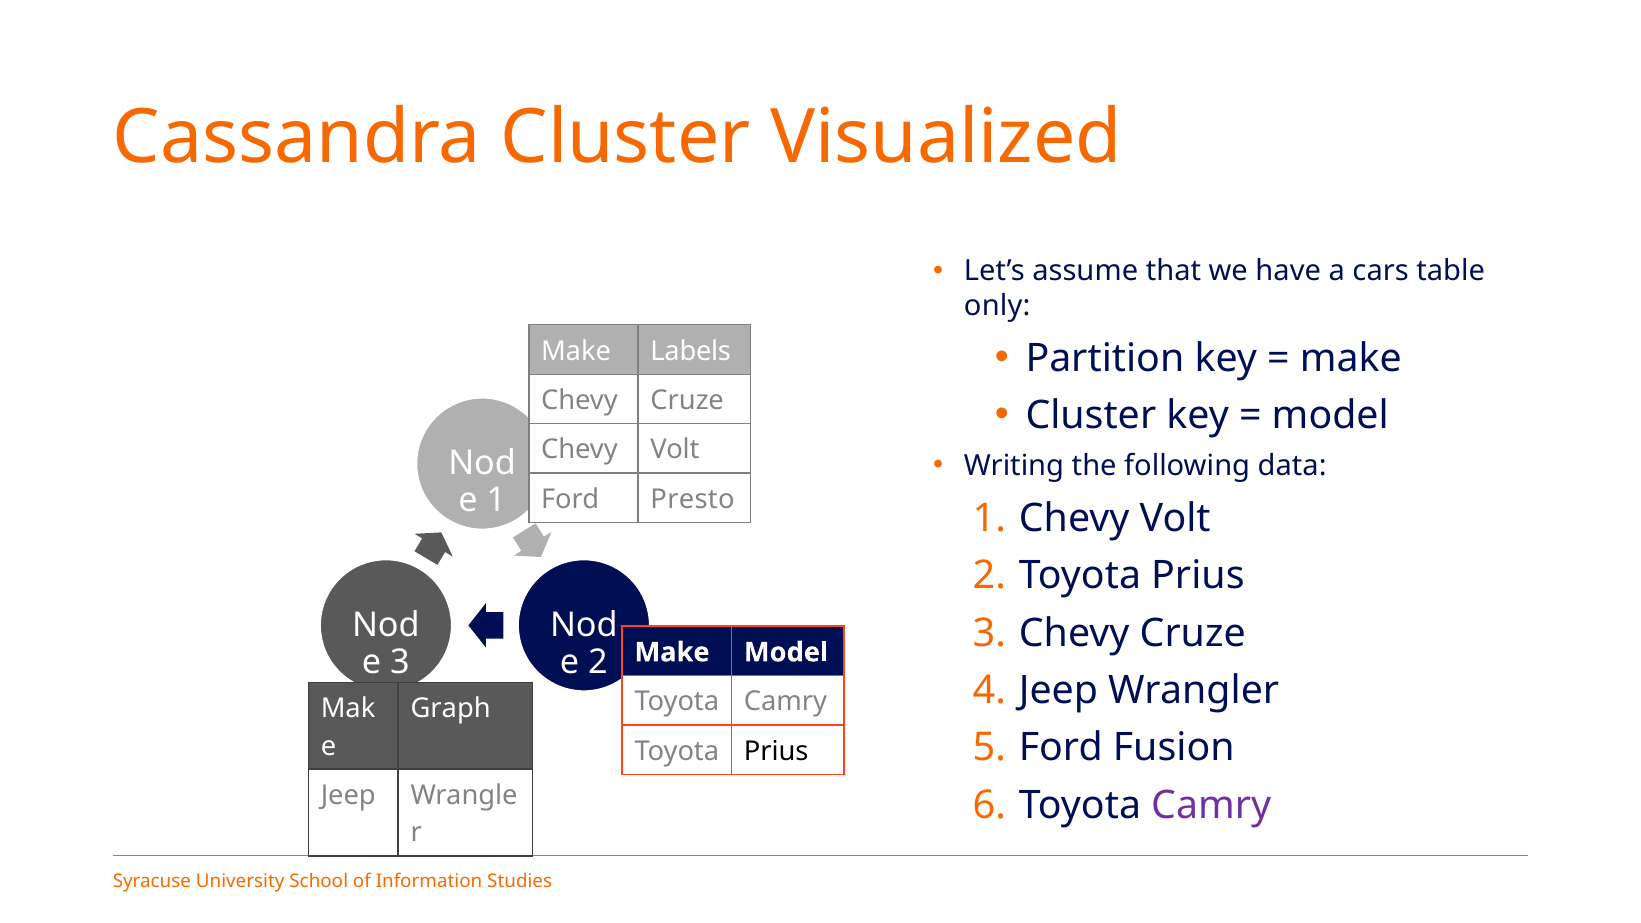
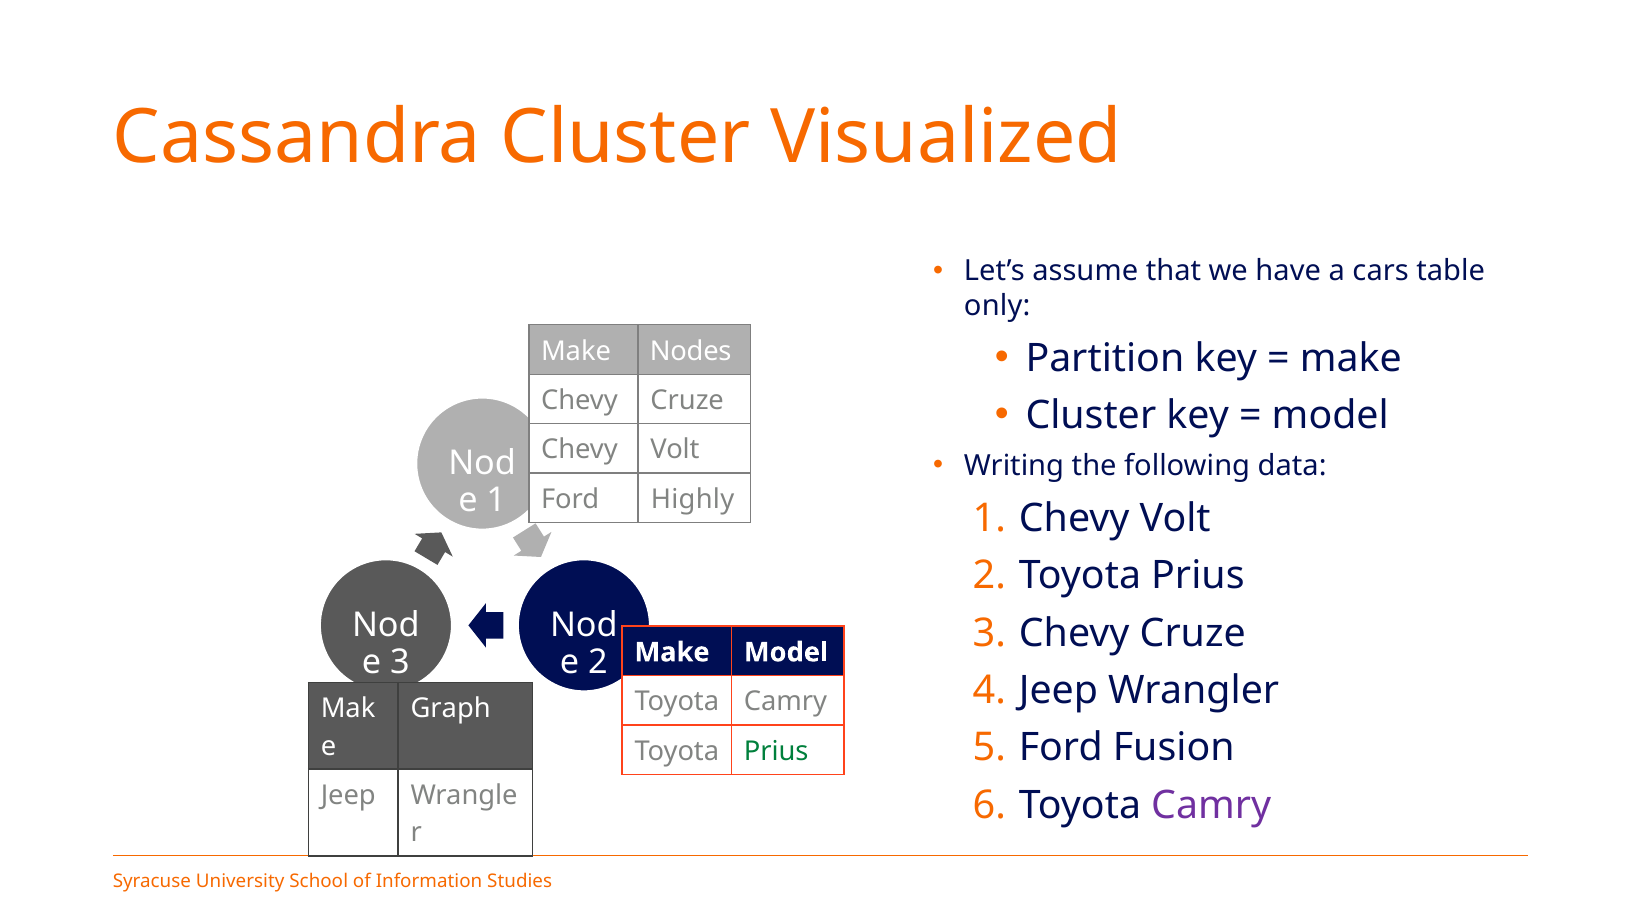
Labels: Labels -> Nodes
Presto: Presto -> Highly
Prius at (776, 751) colour: black -> green
